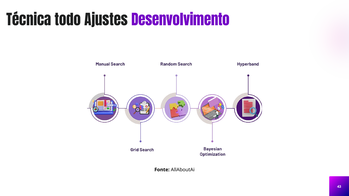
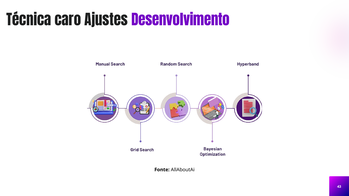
todo: todo -> caro
